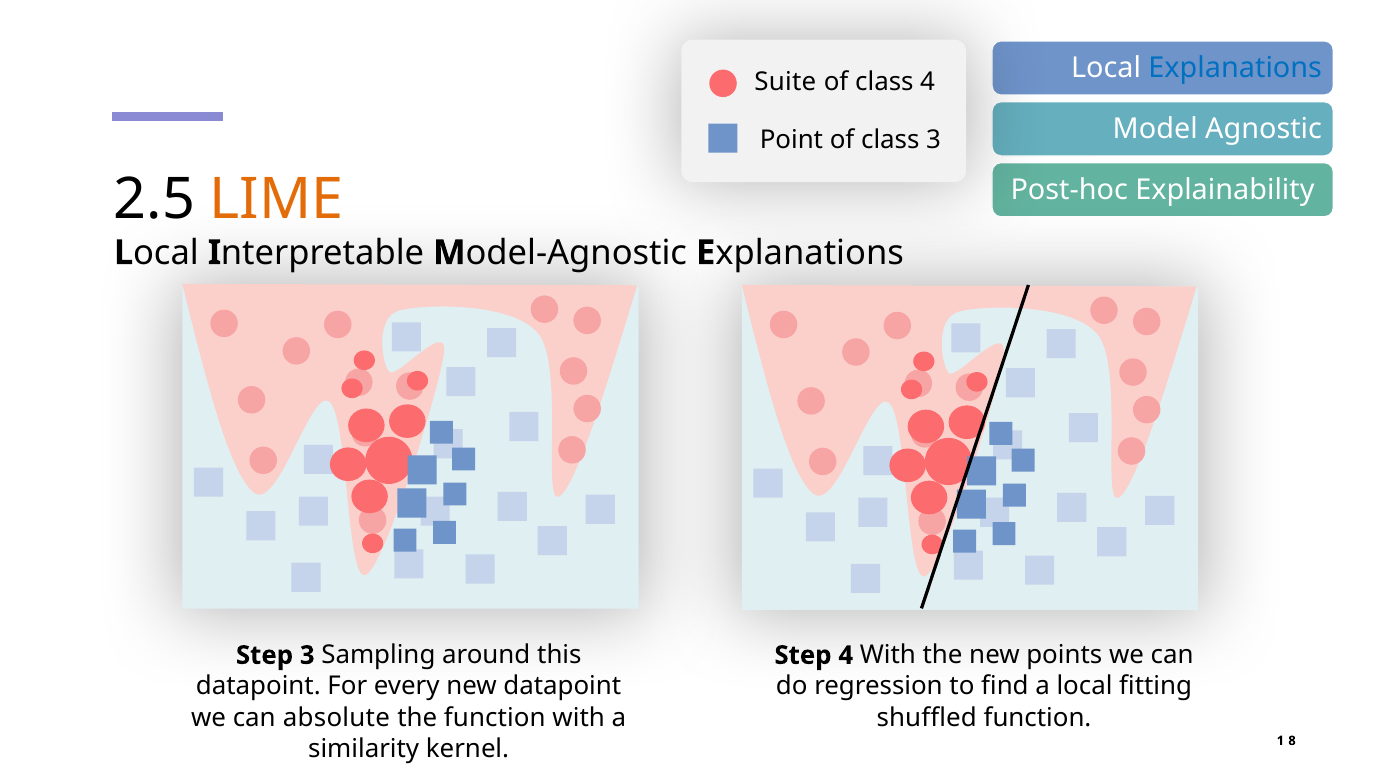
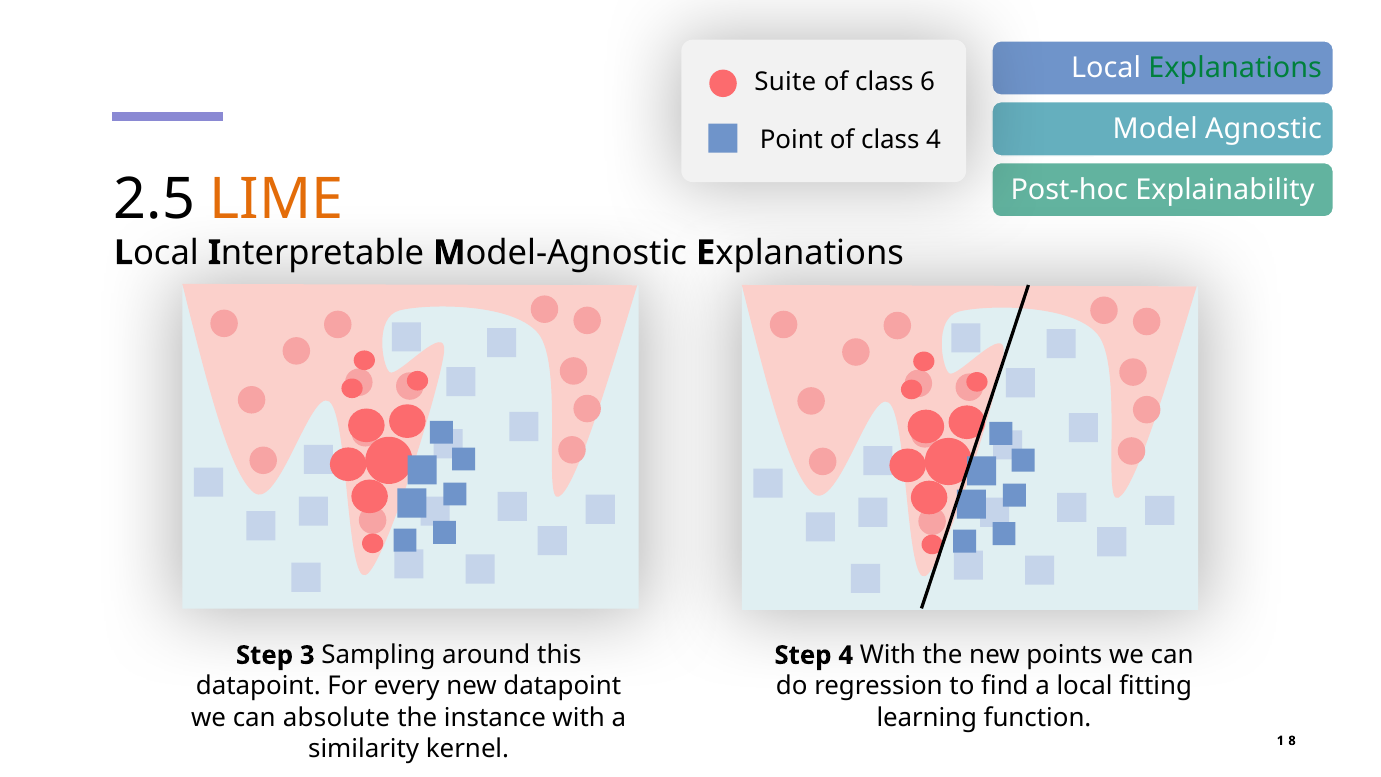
Explanations colour: blue -> green
class 4: 4 -> 6
class 3: 3 -> 4
the function: function -> instance
shuffled: shuffled -> learning
